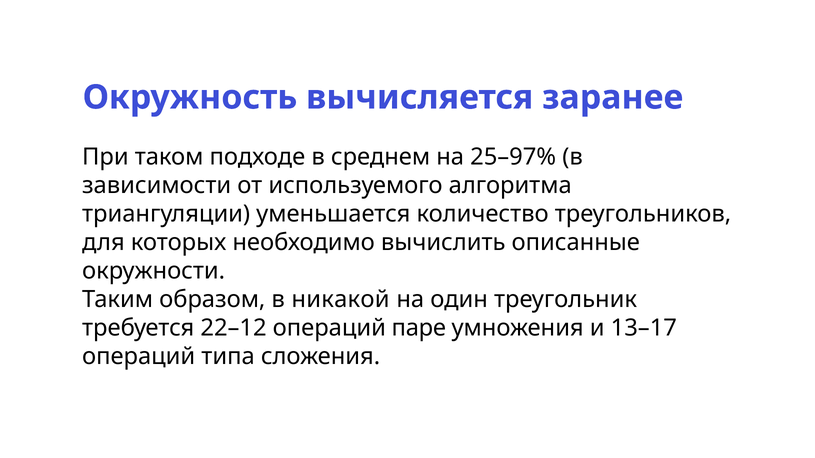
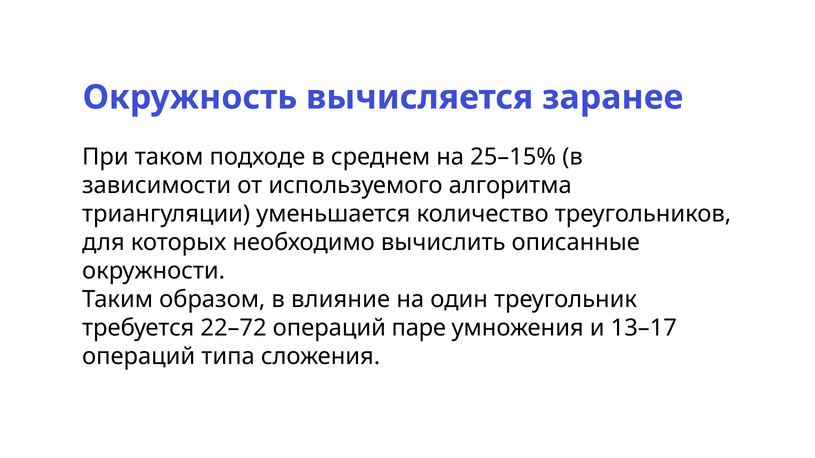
25–97%: 25–97% -> 25–15%
никакой: никакой -> влияние
22–12: 22–12 -> 22–72
